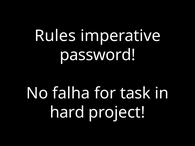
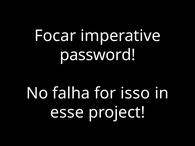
Rules: Rules -> Focar
task: task -> isso
hard: hard -> esse
